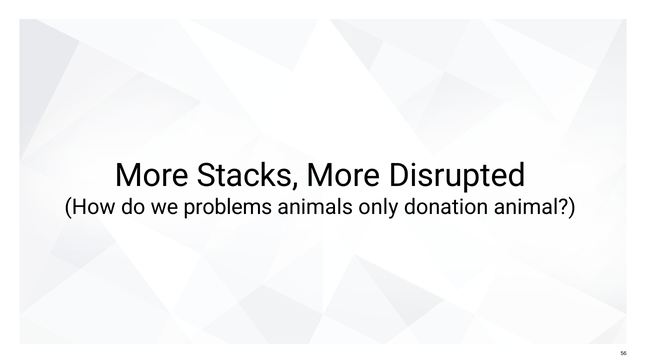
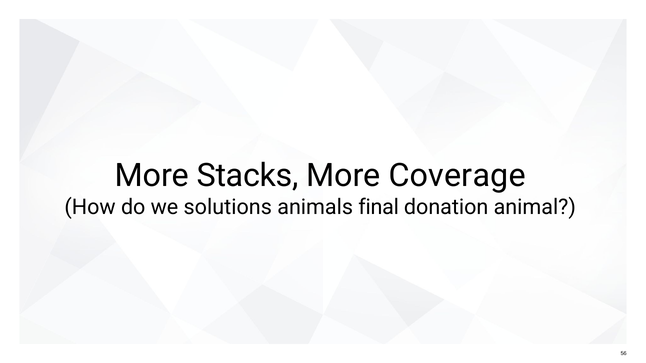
Disrupted: Disrupted -> Coverage
problems: problems -> solutions
only: only -> final
